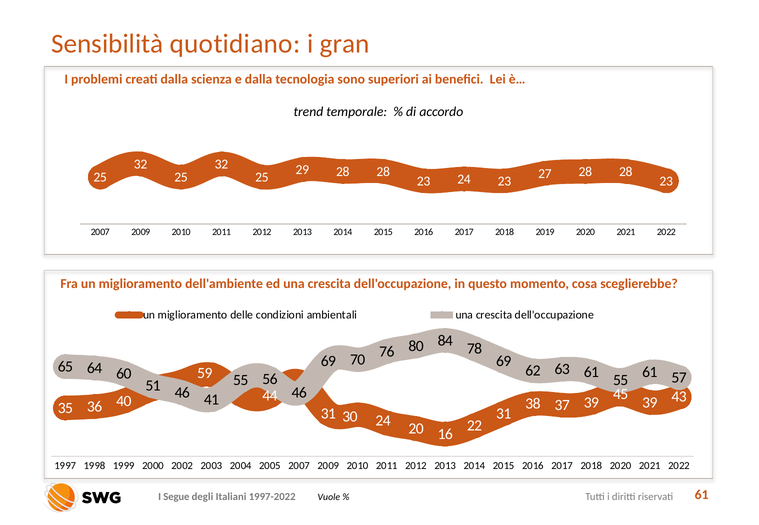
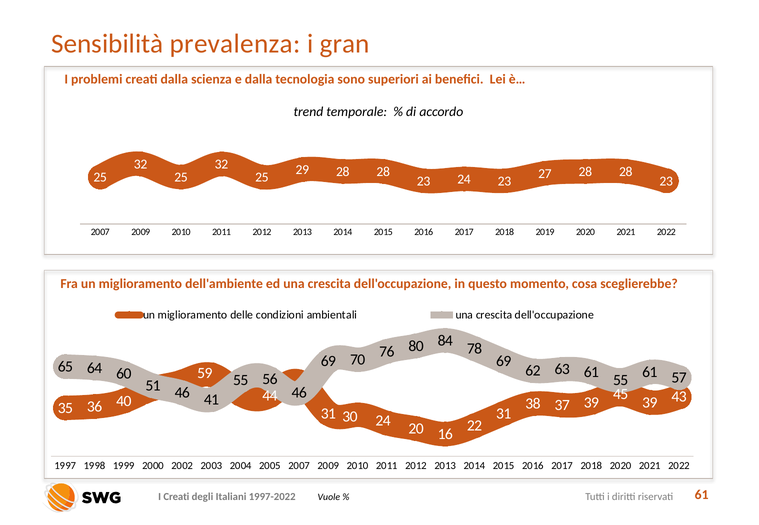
quotidiano: quotidiano -> prevalenza
I Segue: Segue -> Creati
